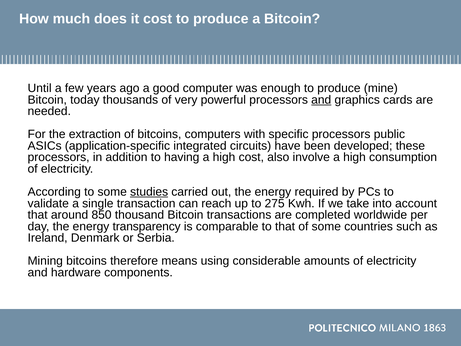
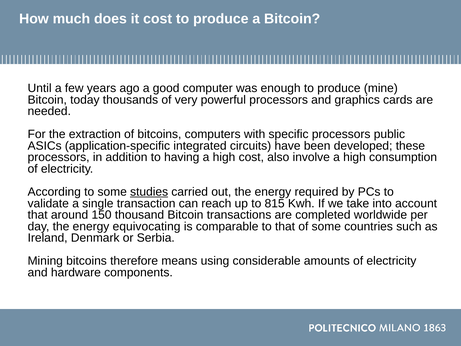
and at (321, 100) underline: present -> none
275: 275 -> 815
850: 850 -> 150
transparency: transparency -> equivocating
